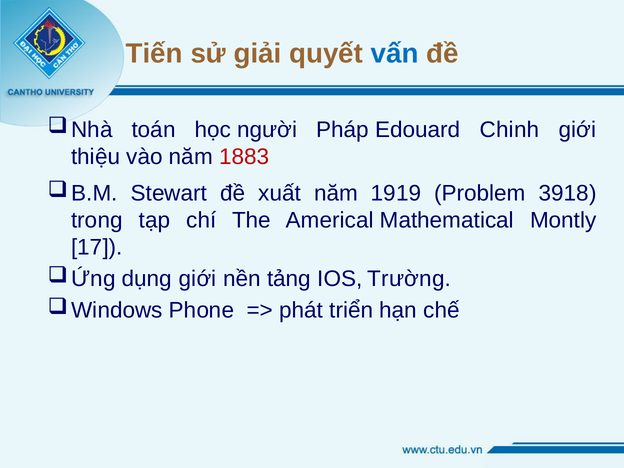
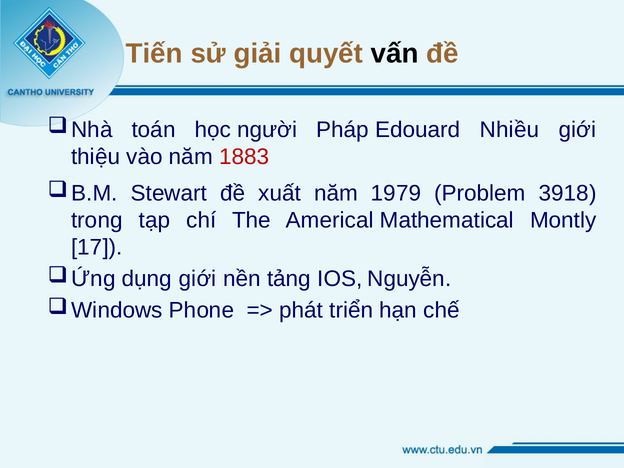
vấn colour: blue -> black
Chinh: Chinh -> Nhiều
1919: 1919 -> 1979
Trường: Trường -> Nguyễn
